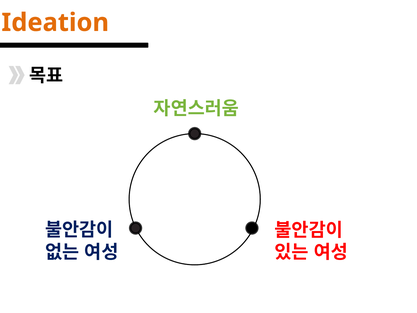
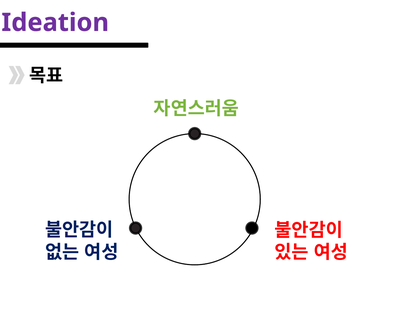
Ideation colour: orange -> purple
